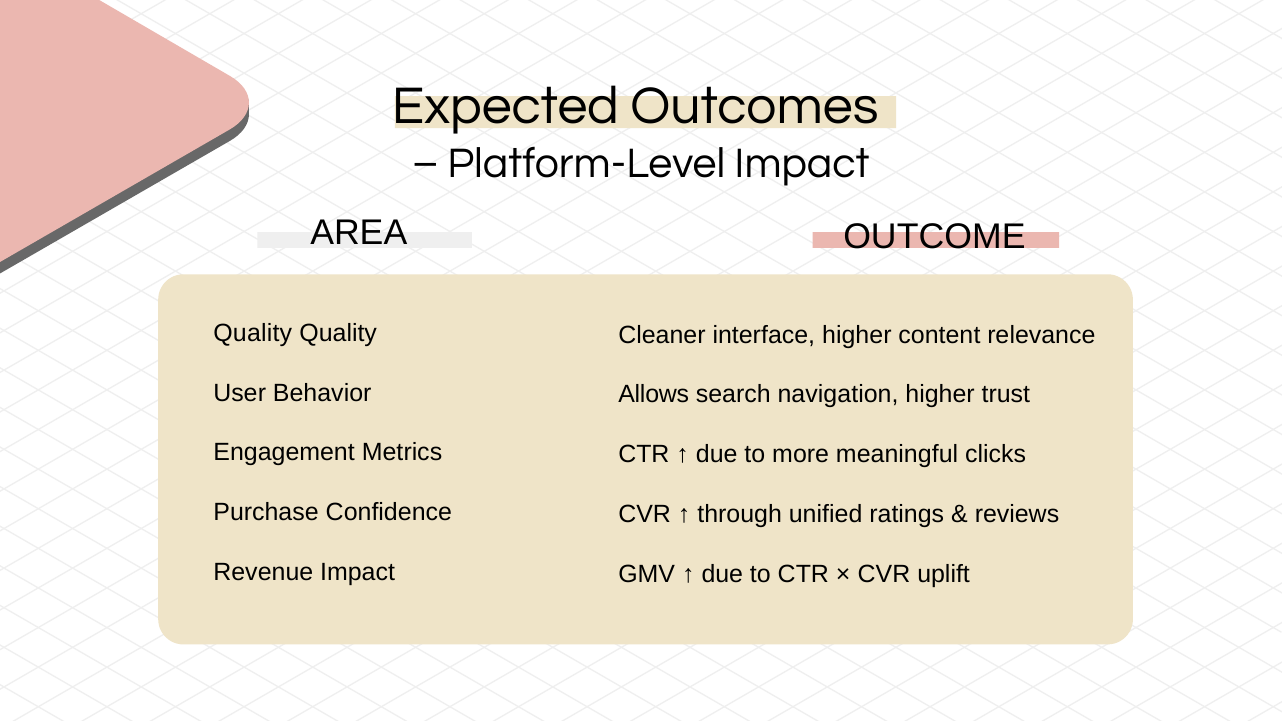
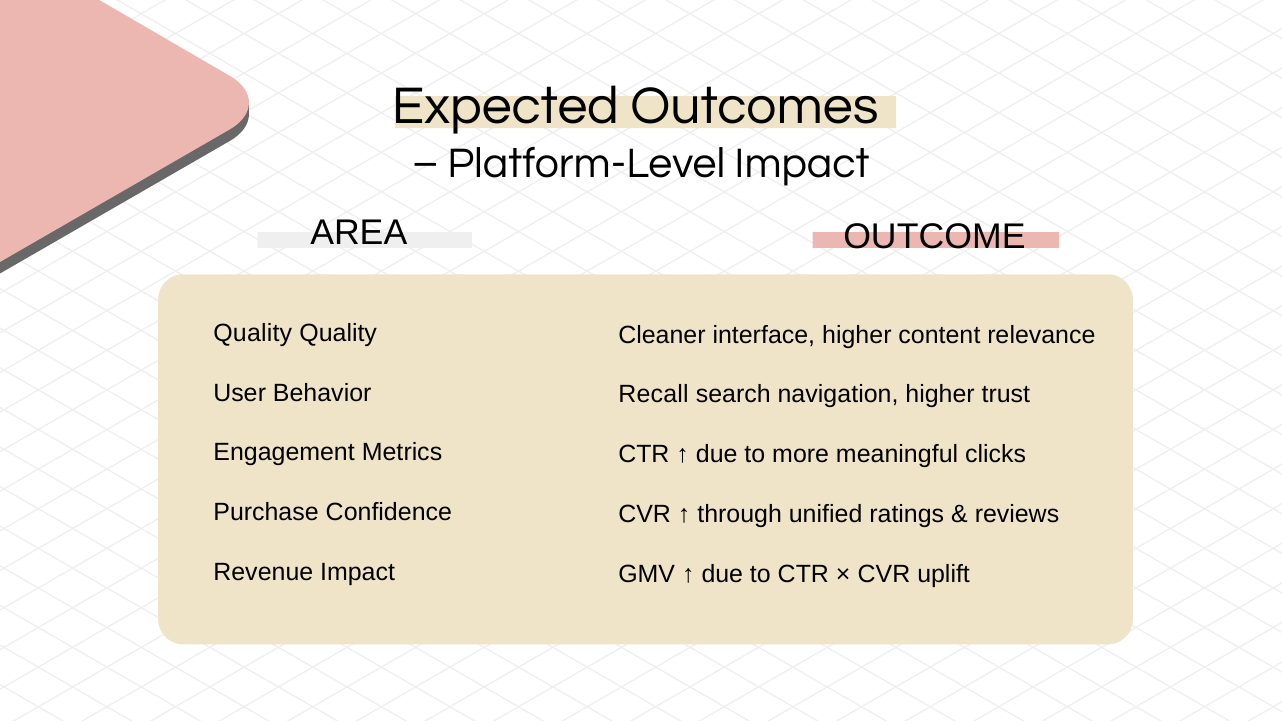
Allows: Allows -> Recall
